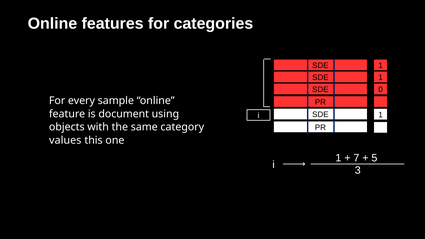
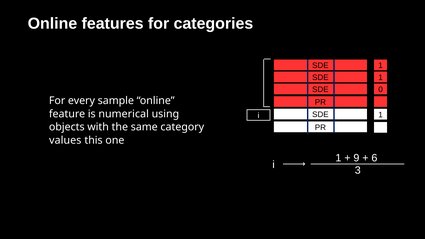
document: document -> numerical
7: 7 -> 9
5: 5 -> 6
